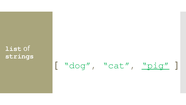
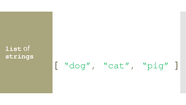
pig underline: present -> none
